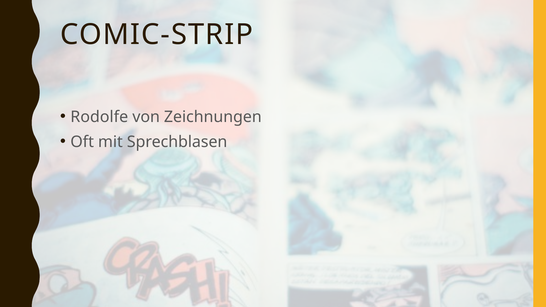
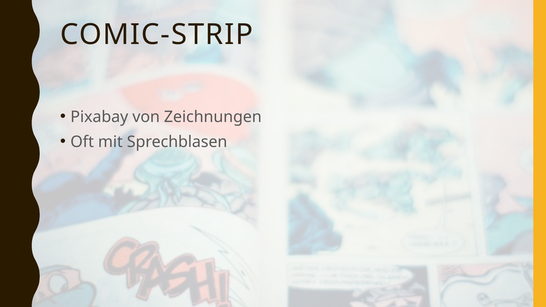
Rodolfe: Rodolfe -> Pixabay
